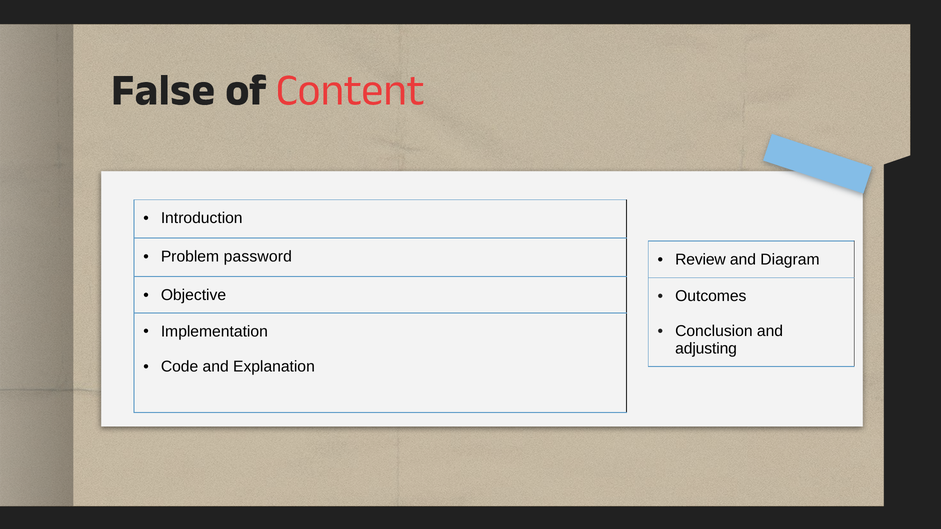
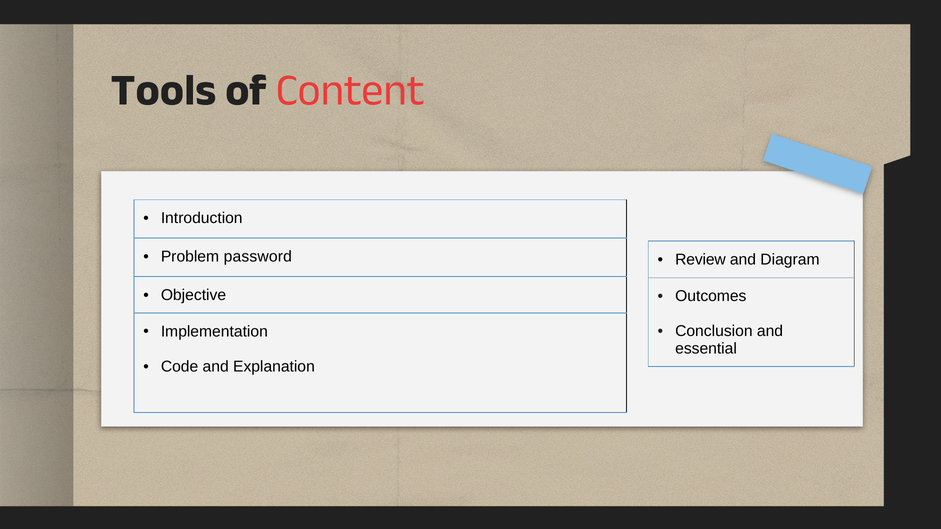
False: False -> Tools
adjusting: adjusting -> essential
